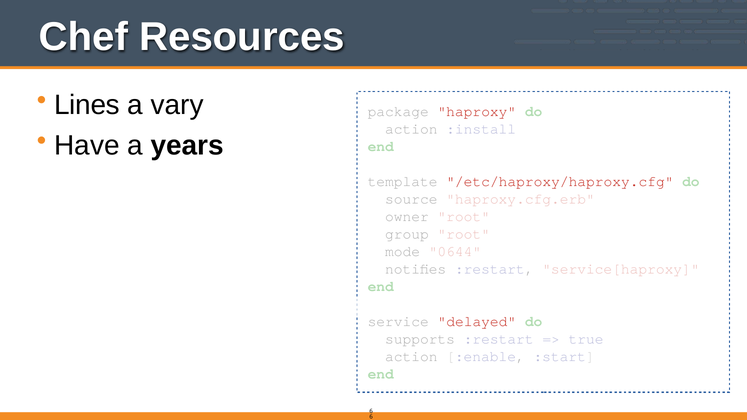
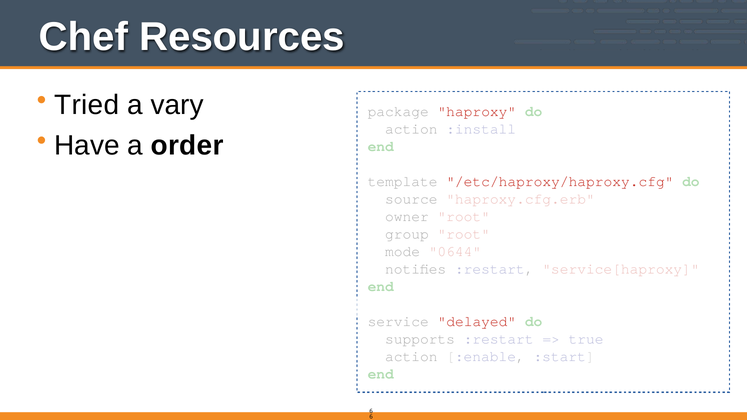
Lines: Lines -> Tried
years: years -> order
